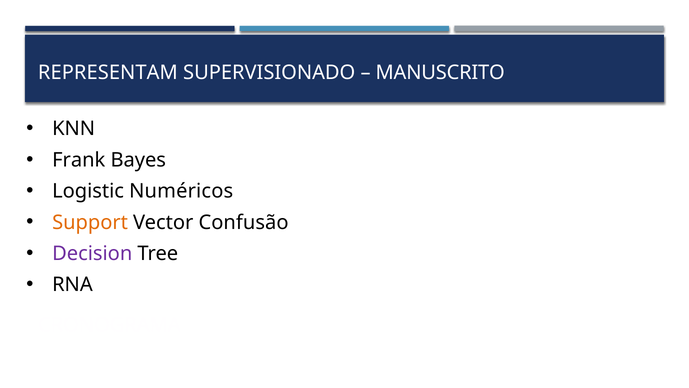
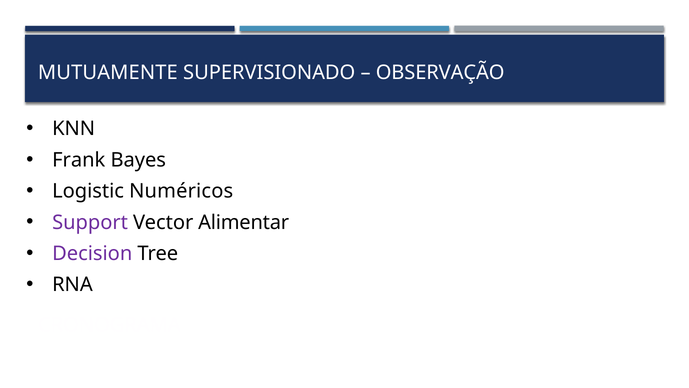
REPRESENTAM: REPRESENTAM -> MUTUAMENTE
MANUSCRITO: MANUSCRITO -> OBSERVAÇÃO
Support colour: orange -> purple
Confusão: Confusão -> Alimentar
